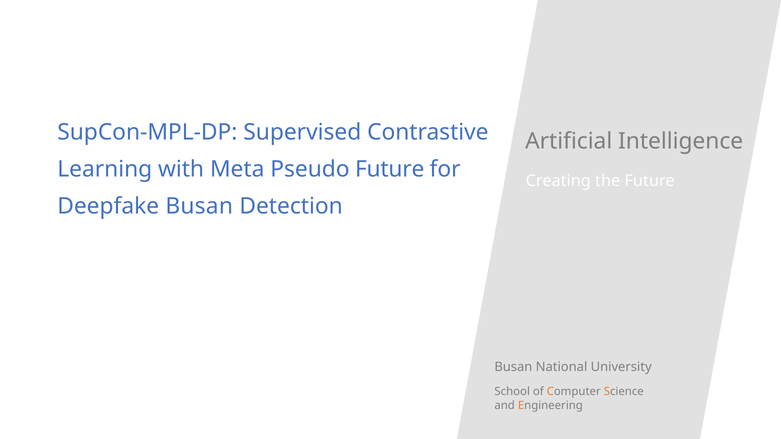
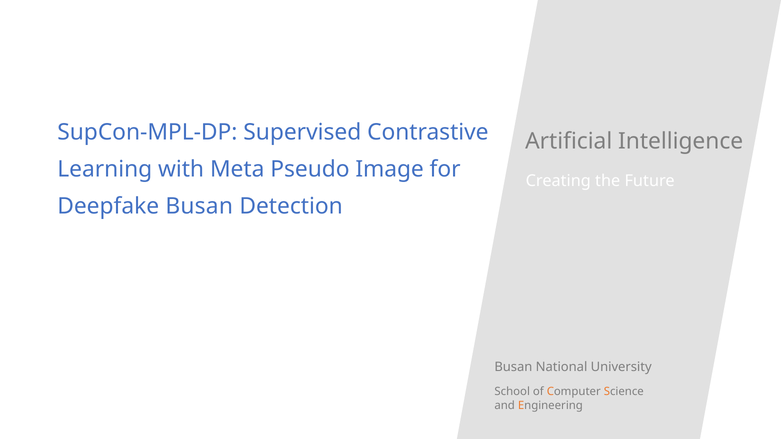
Pseudo Future: Future -> Image
